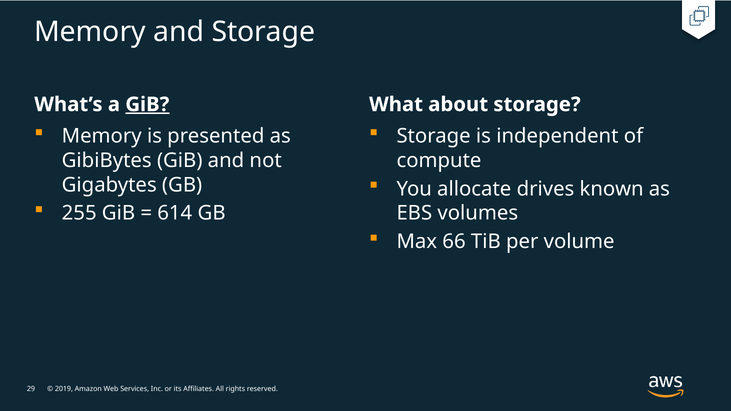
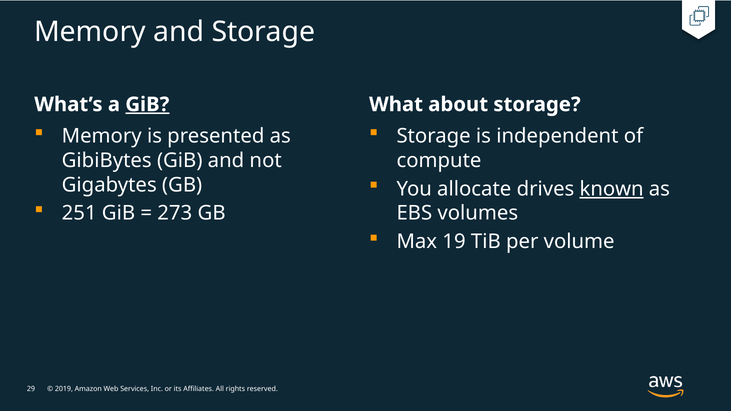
known underline: none -> present
255: 255 -> 251
614: 614 -> 273
66: 66 -> 19
